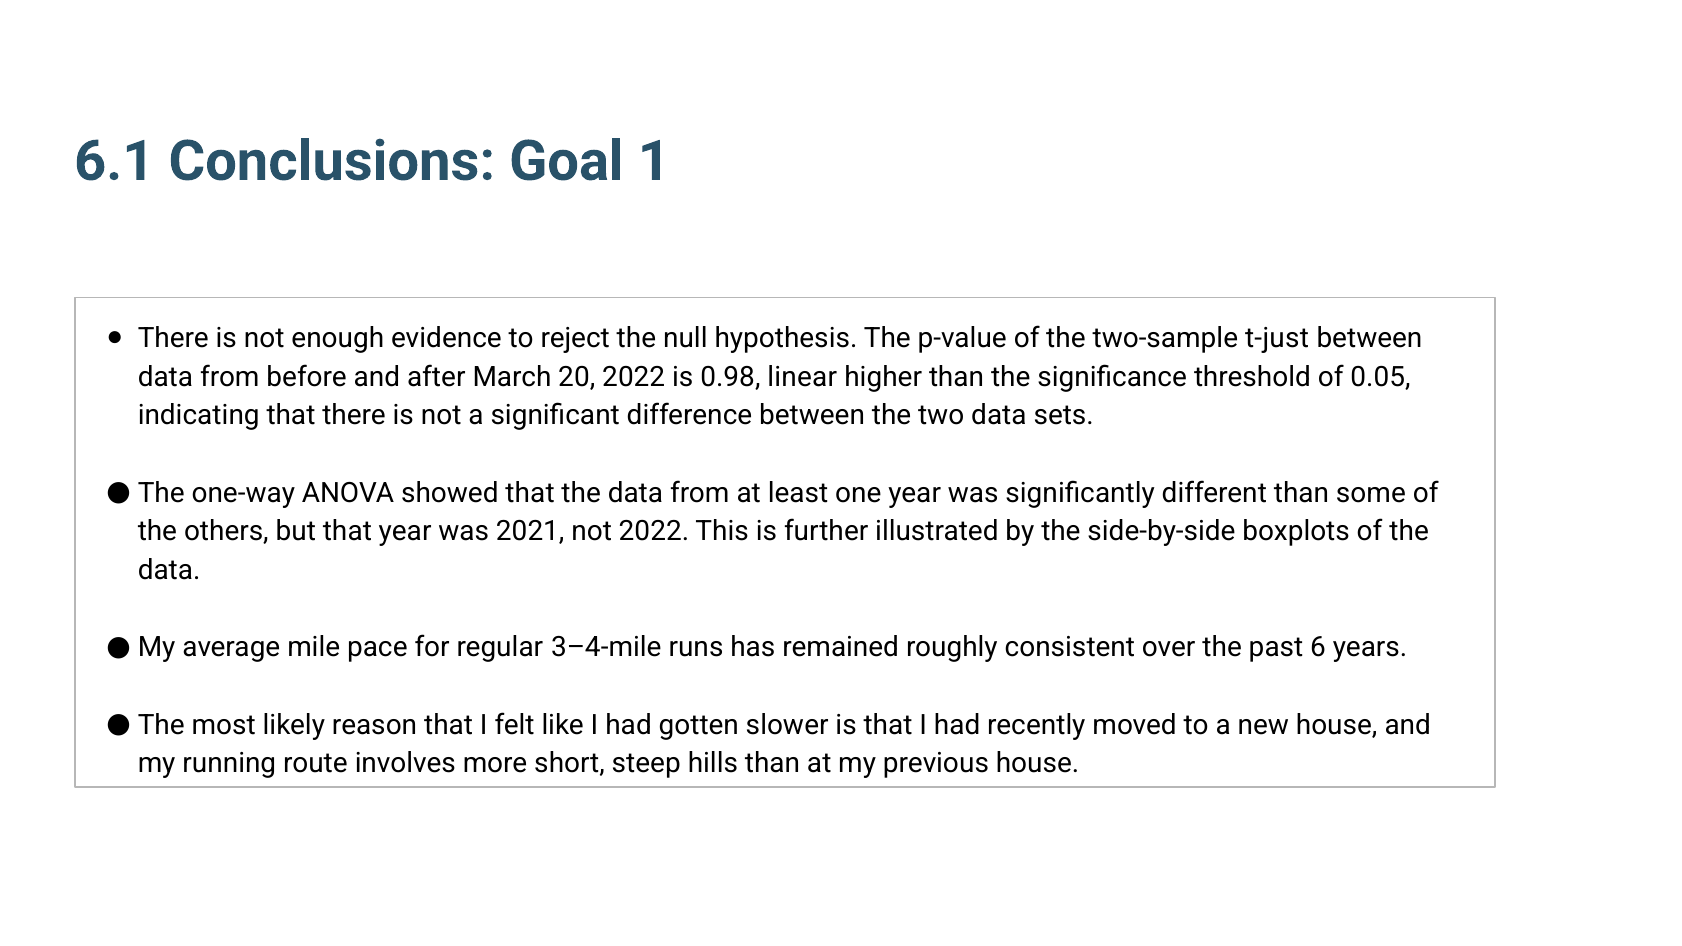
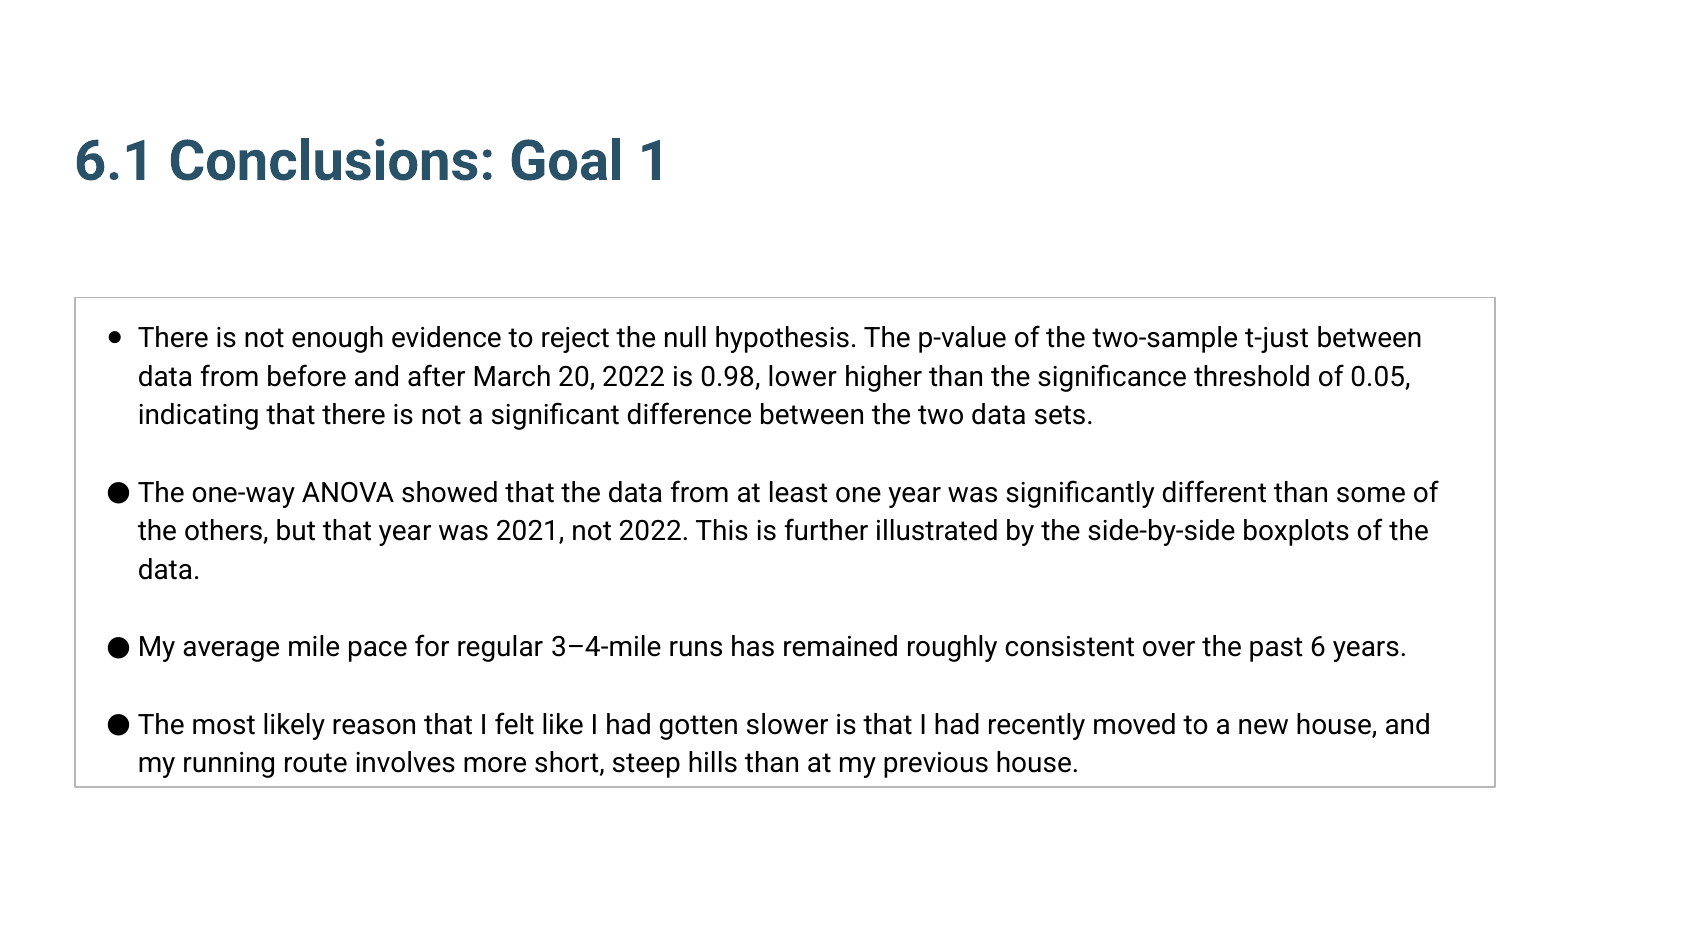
linear: linear -> lower
